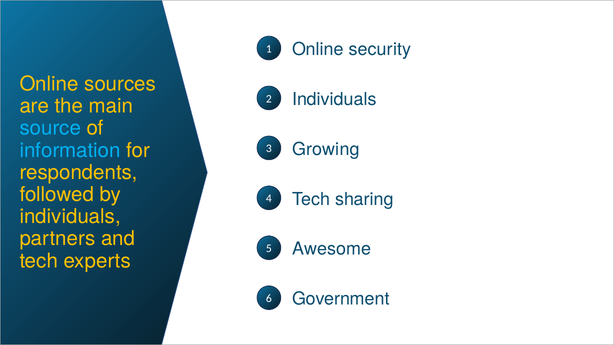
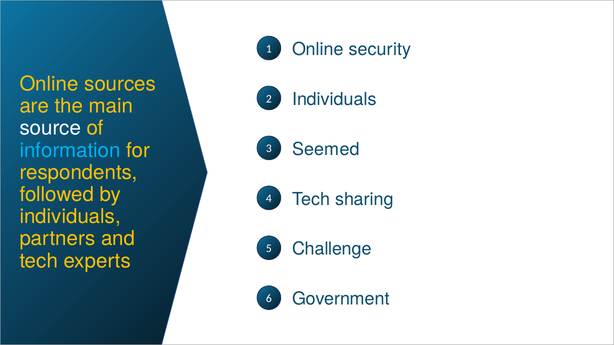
source colour: light blue -> white
Growing: Growing -> Seemed
Awesome: Awesome -> Challenge
